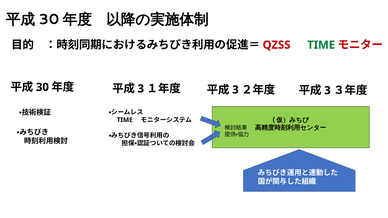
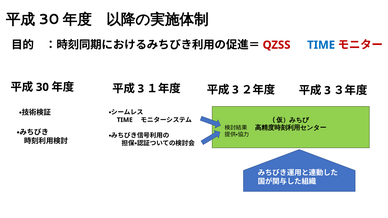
TIME at (321, 45) colour: green -> blue
